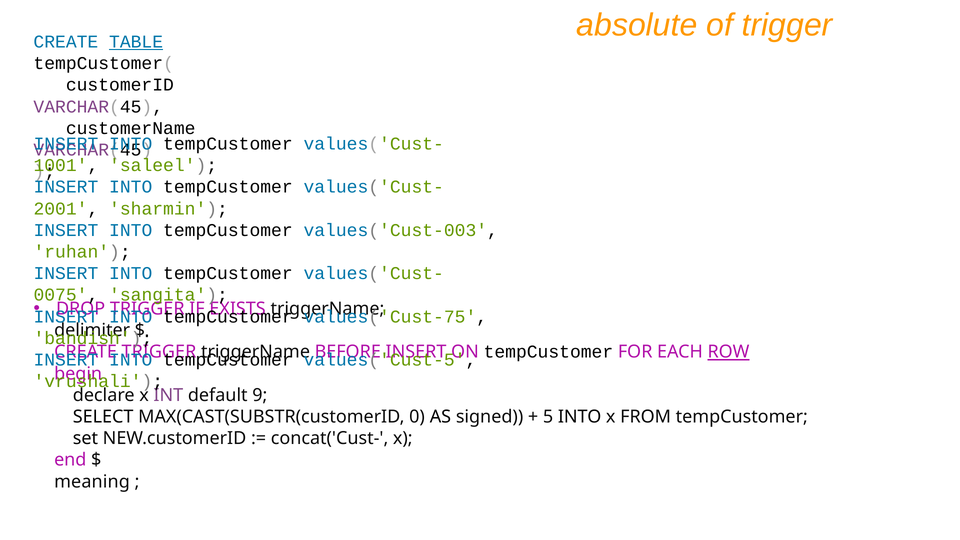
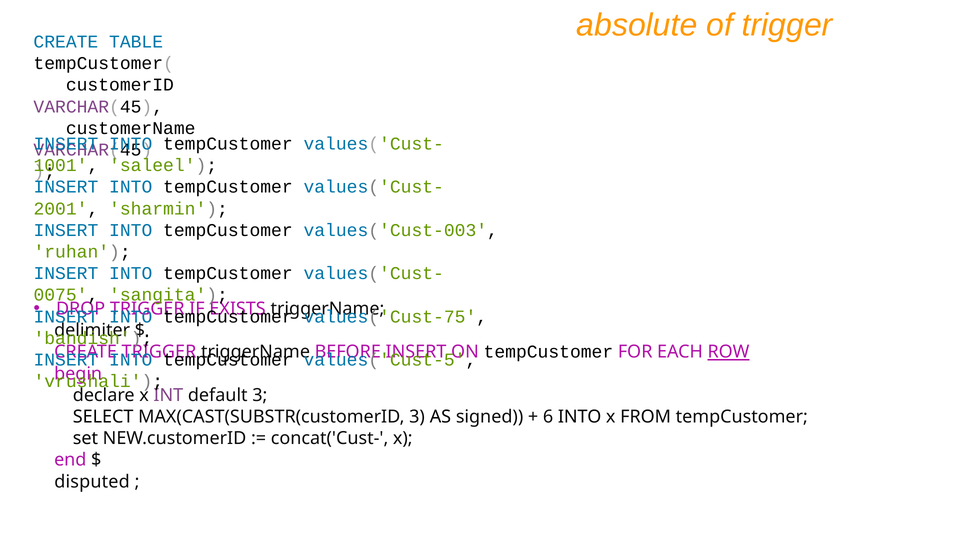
TABLE underline: present -> none
default 9: 9 -> 3
MAX(CAST(SUBSTR(customerID 0: 0 -> 3
5: 5 -> 6
meaning: meaning -> disputed
